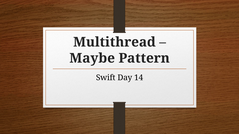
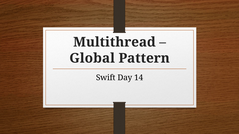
Maybe: Maybe -> Global
